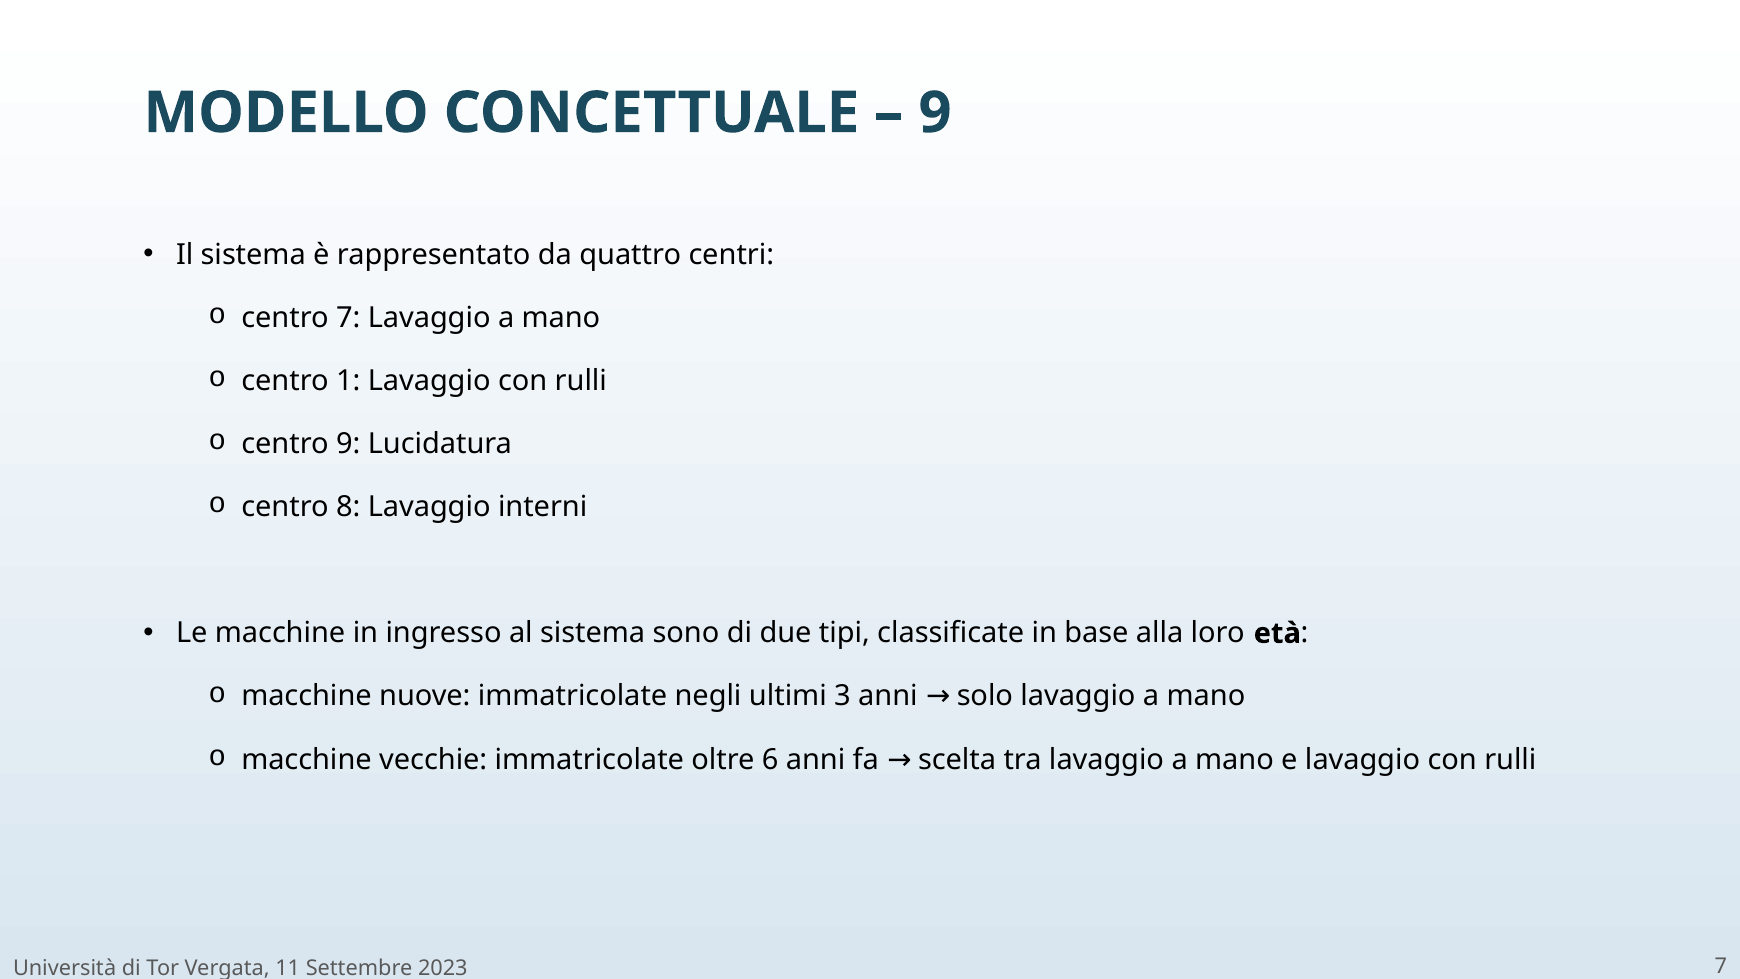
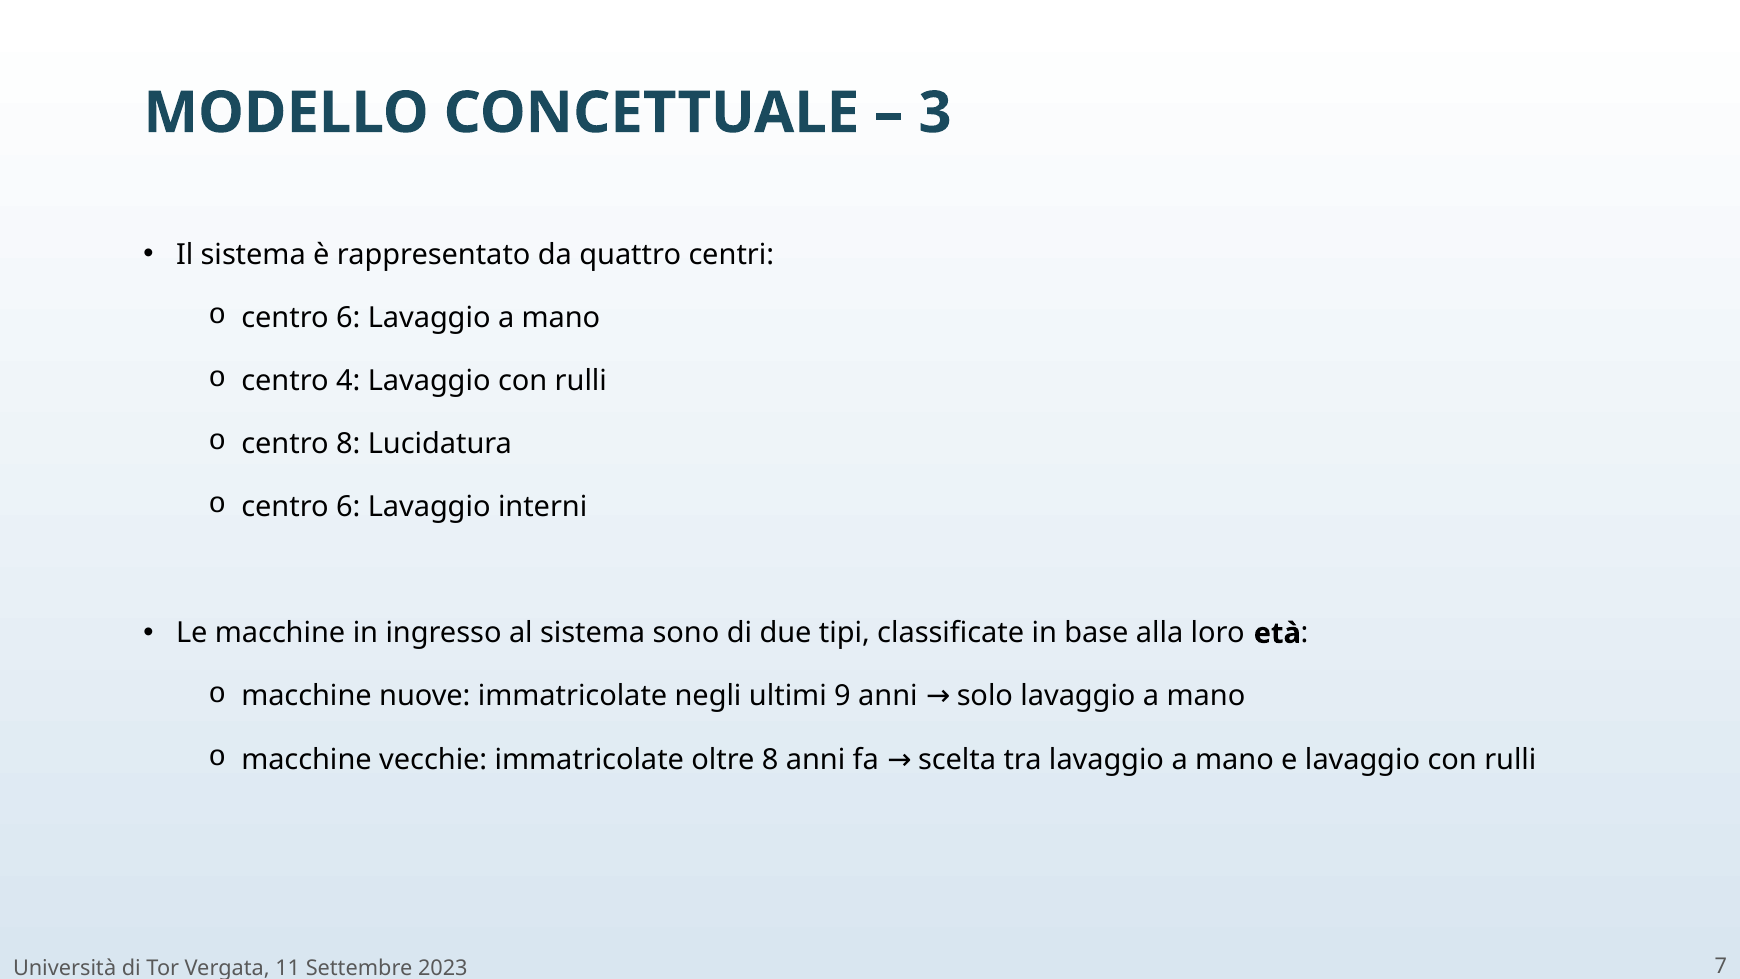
9 at (935, 113): 9 -> 3
7 at (348, 318): 7 -> 6
1: 1 -> 4
centro 9: 9 -> 8
8 at (348, 507): 8 -> 6
3: 3 -> 9
oltre 6: 6 -> 8
